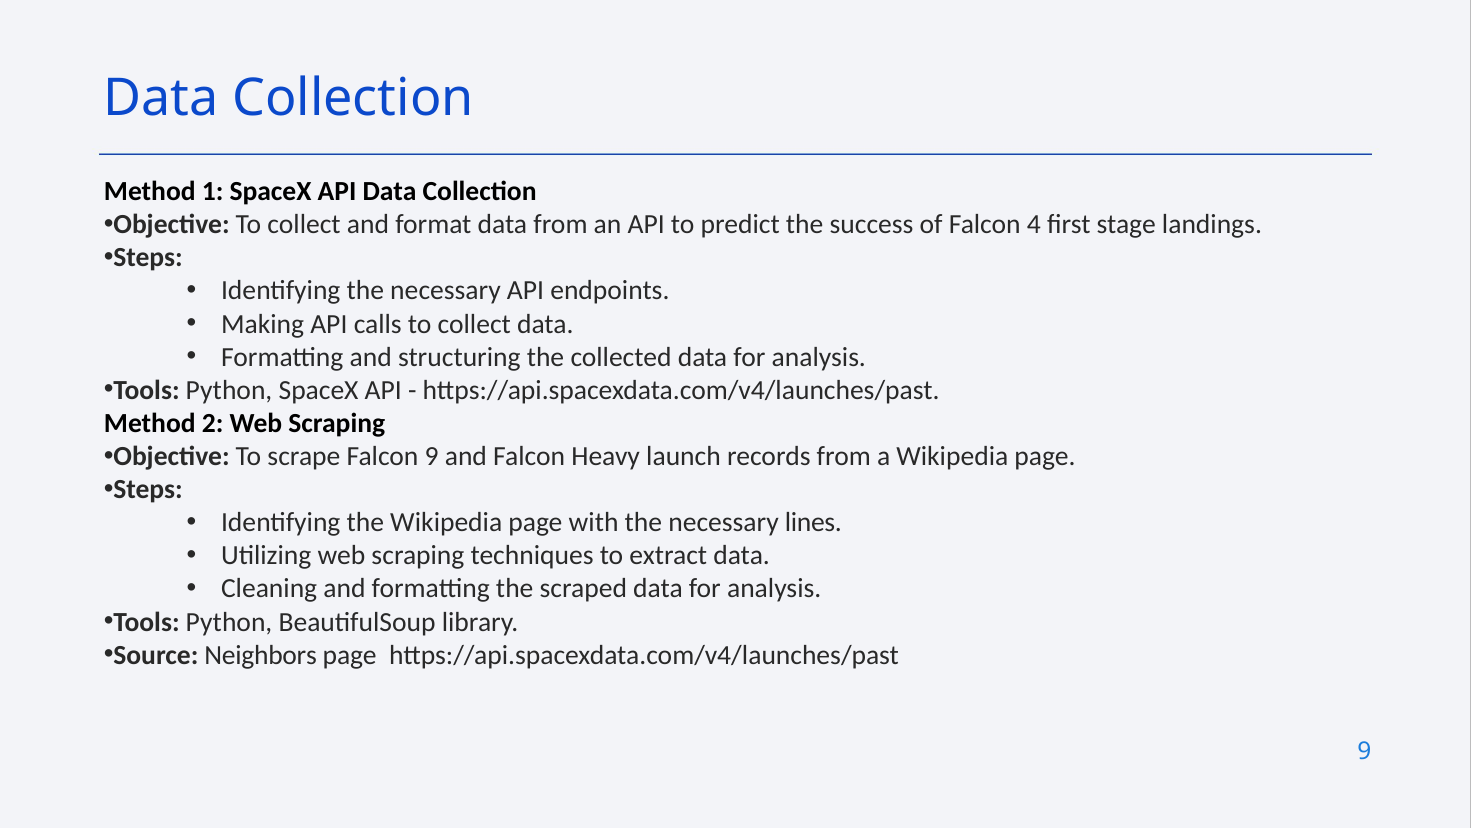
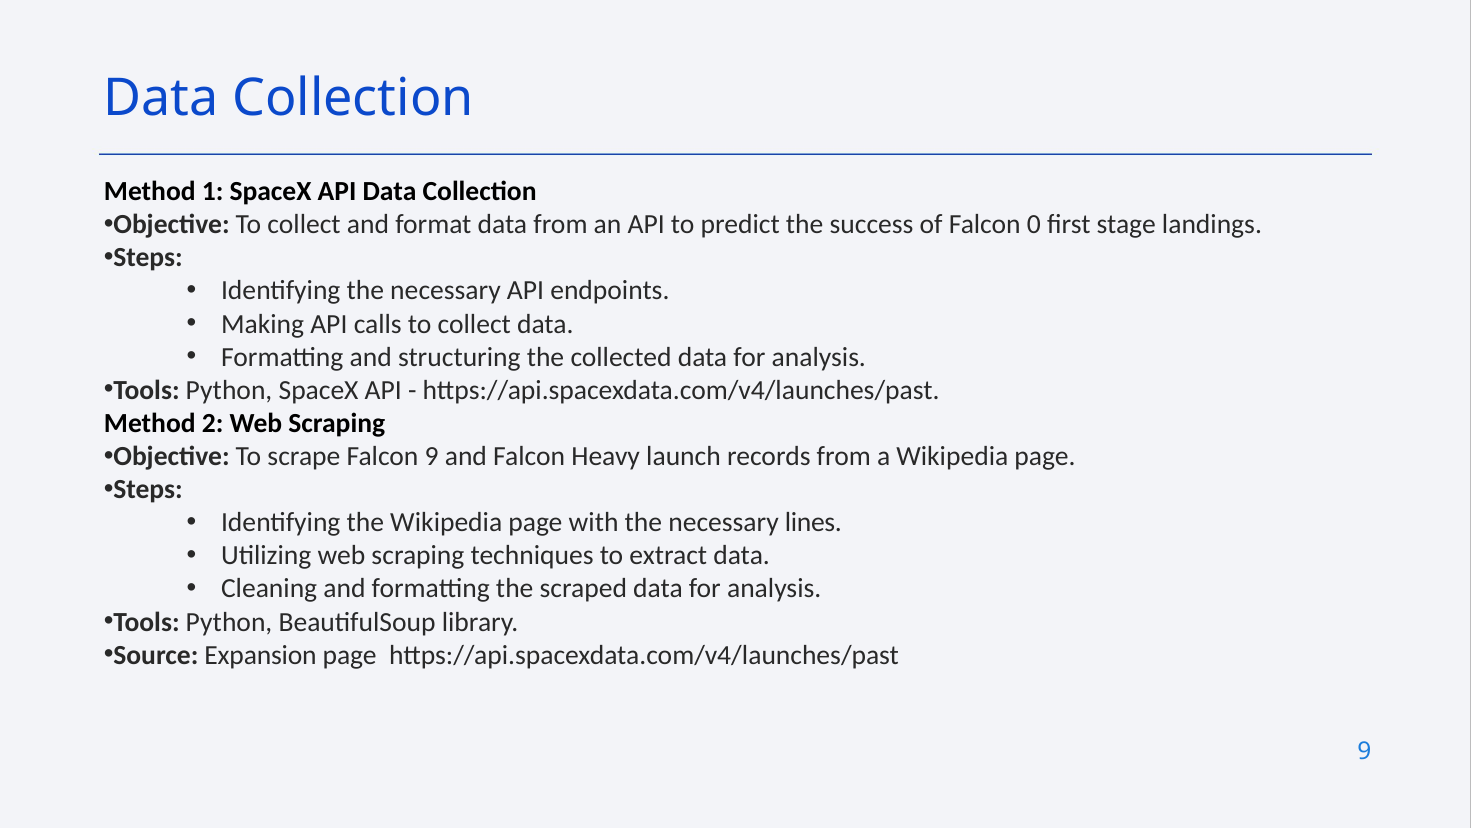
4: 4 -> 0
Neighbors: Neighbors -> Expansion
